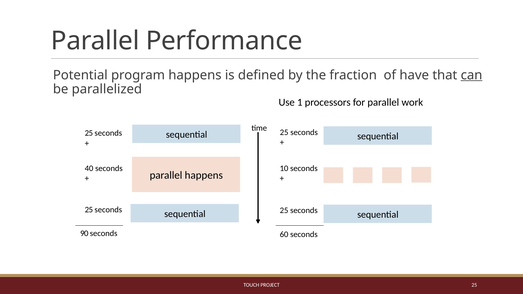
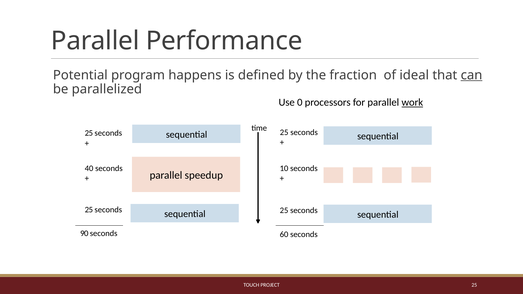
have: have -> ideal
1: 1 -> 0
work underline: none -> present
parallel happens: happens -> speedup
